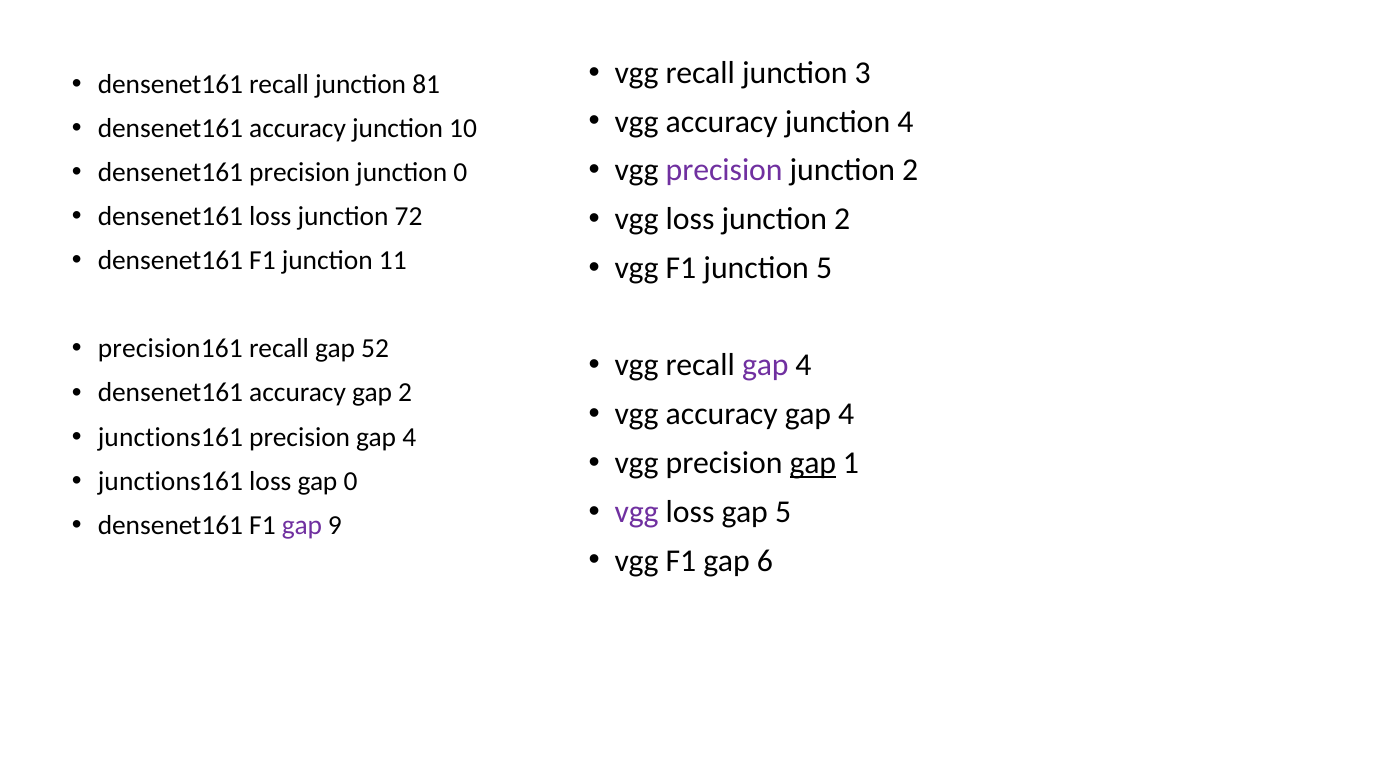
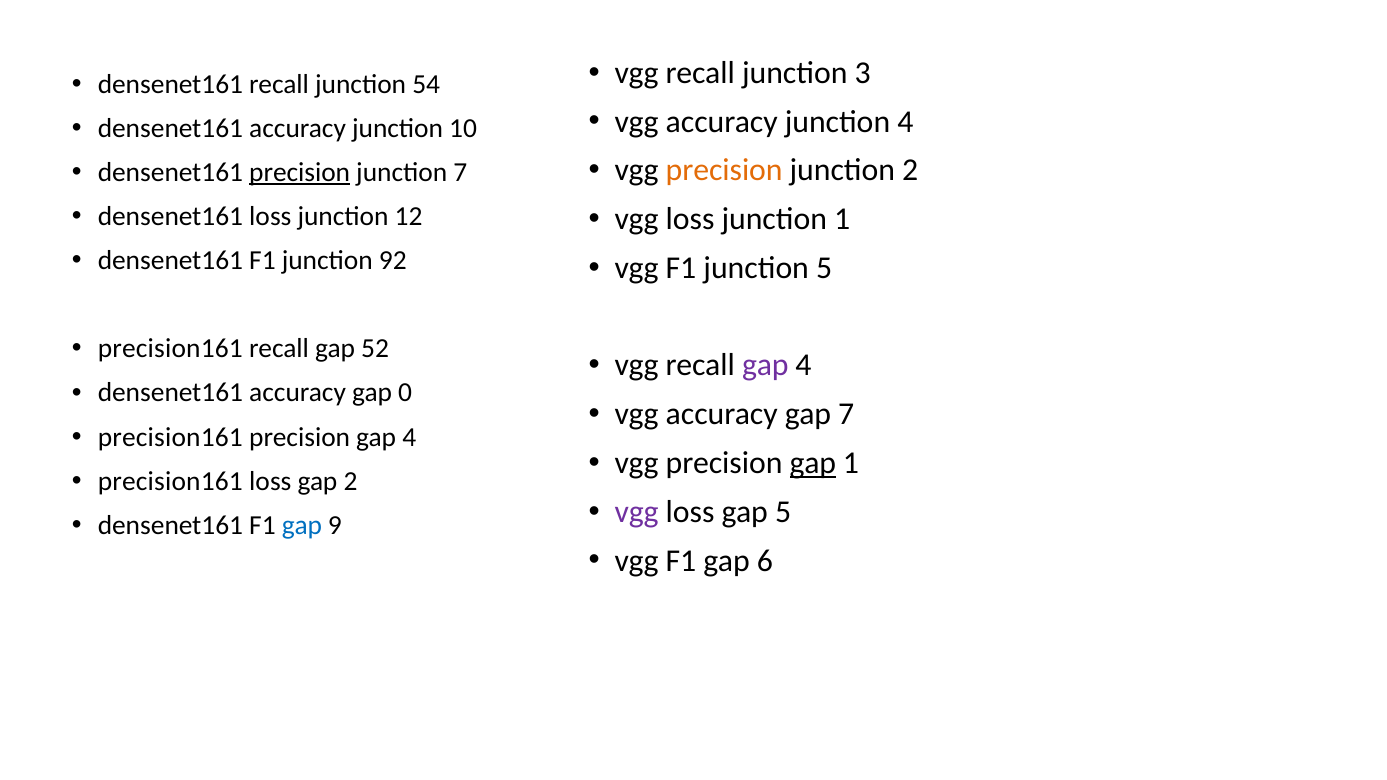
81: 81 -> 54
precision at (724, 170) colour: purple -> orange
precision at (300, 172) underline: none -> present
junction 0: 0 -> 7
72: 72 -> 12
loss junction 2: 2 -> 1
11: 11 -> 92
gap 2: 2 -> 0
accuracy gap 4: 4 -> 7
junctions161 at (170, 437): junctions161 -> precision161
junctions161 at (170, 481): junctions161 -> precision161
gap 0: 0 -> 2
gap at (302, 525) colour: purple -> blue
